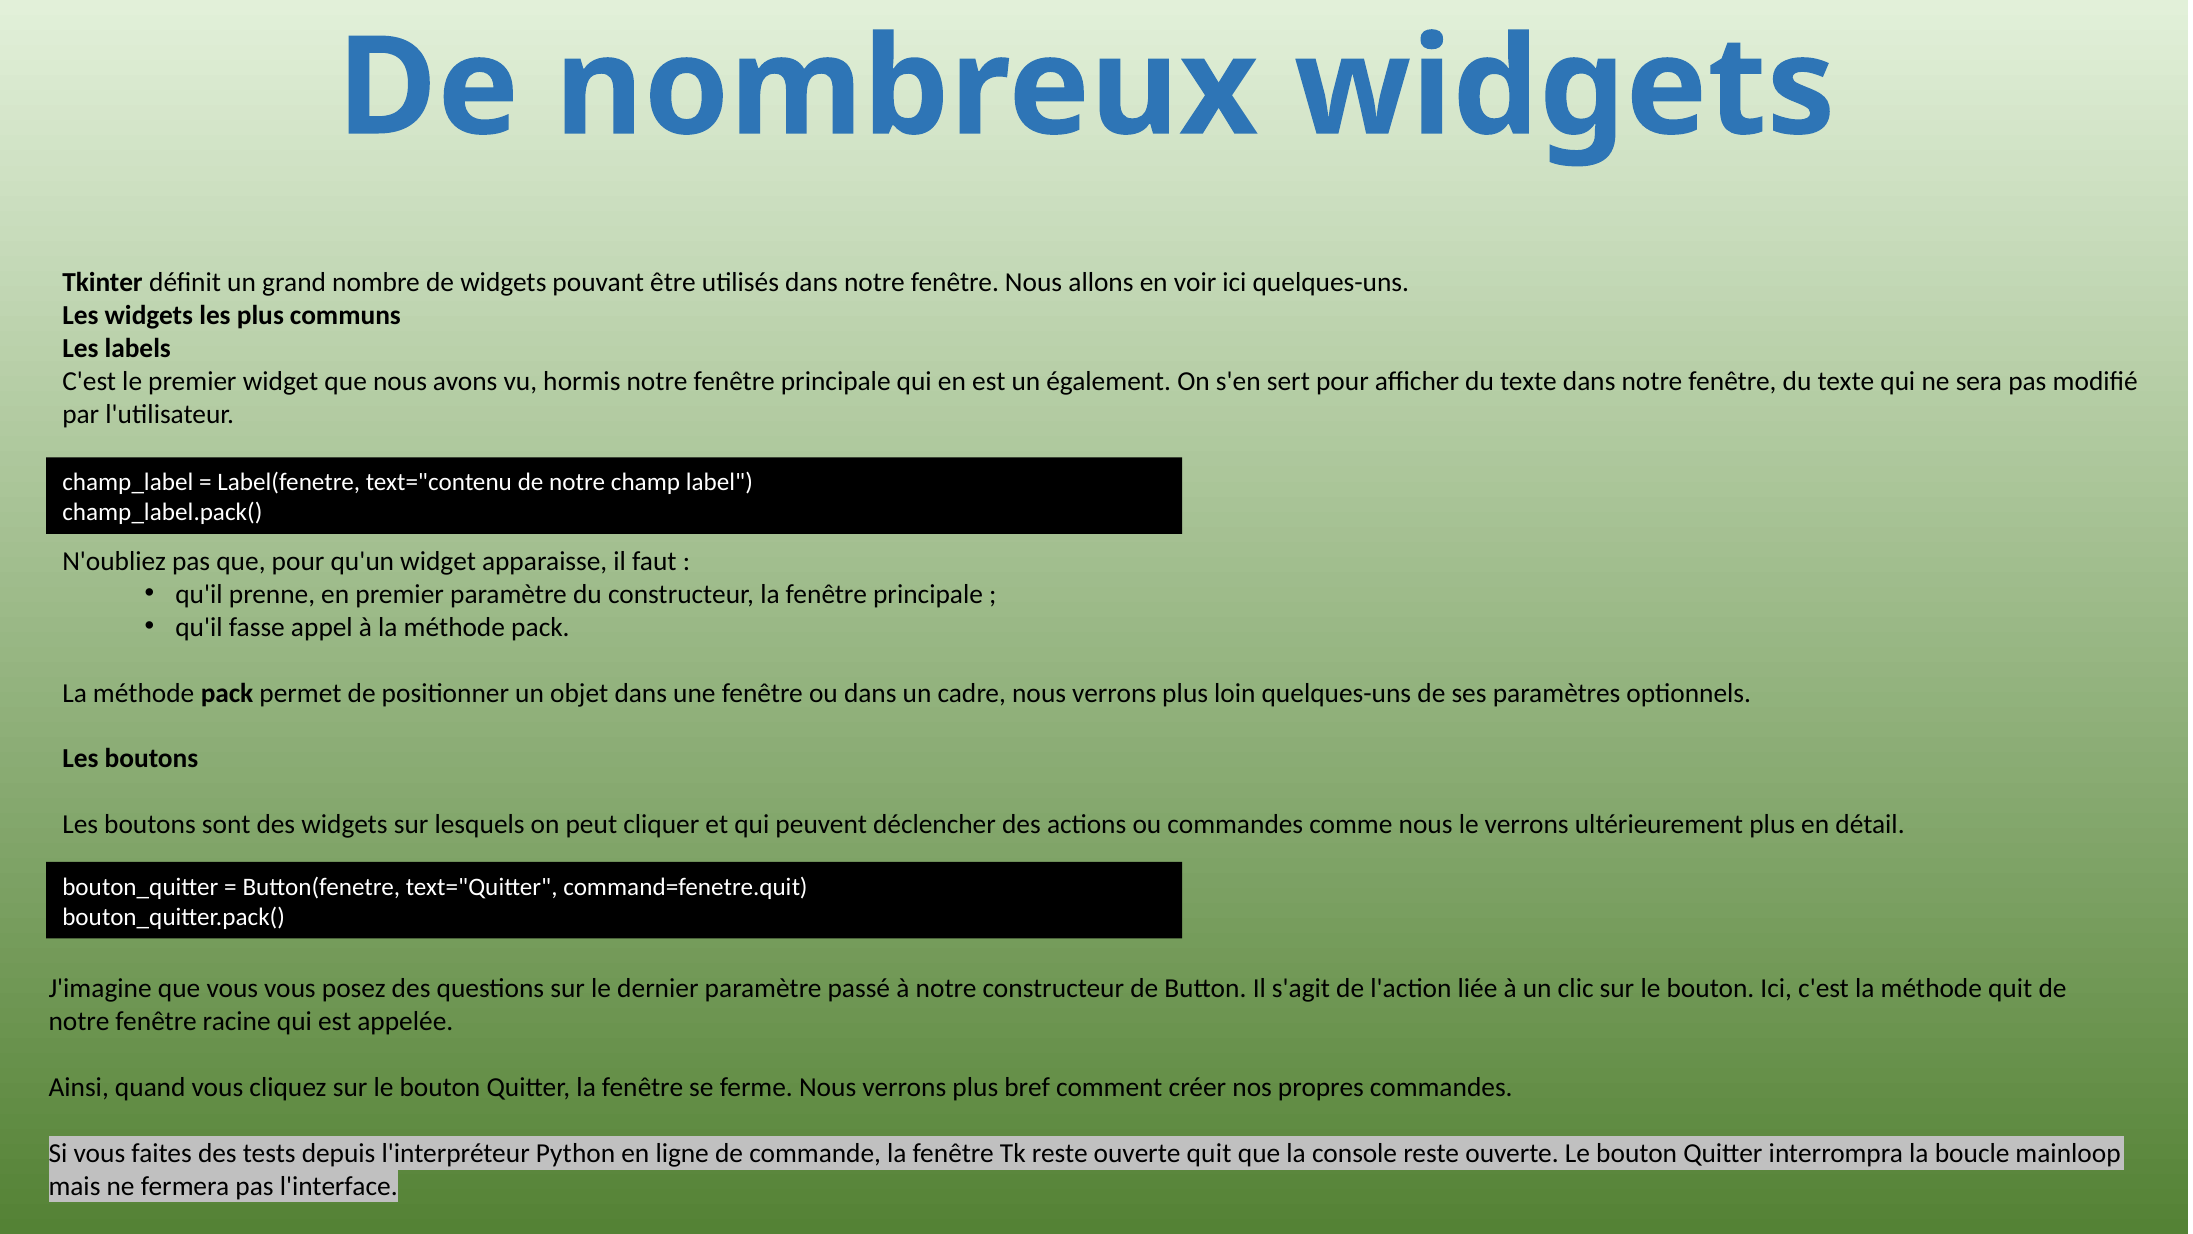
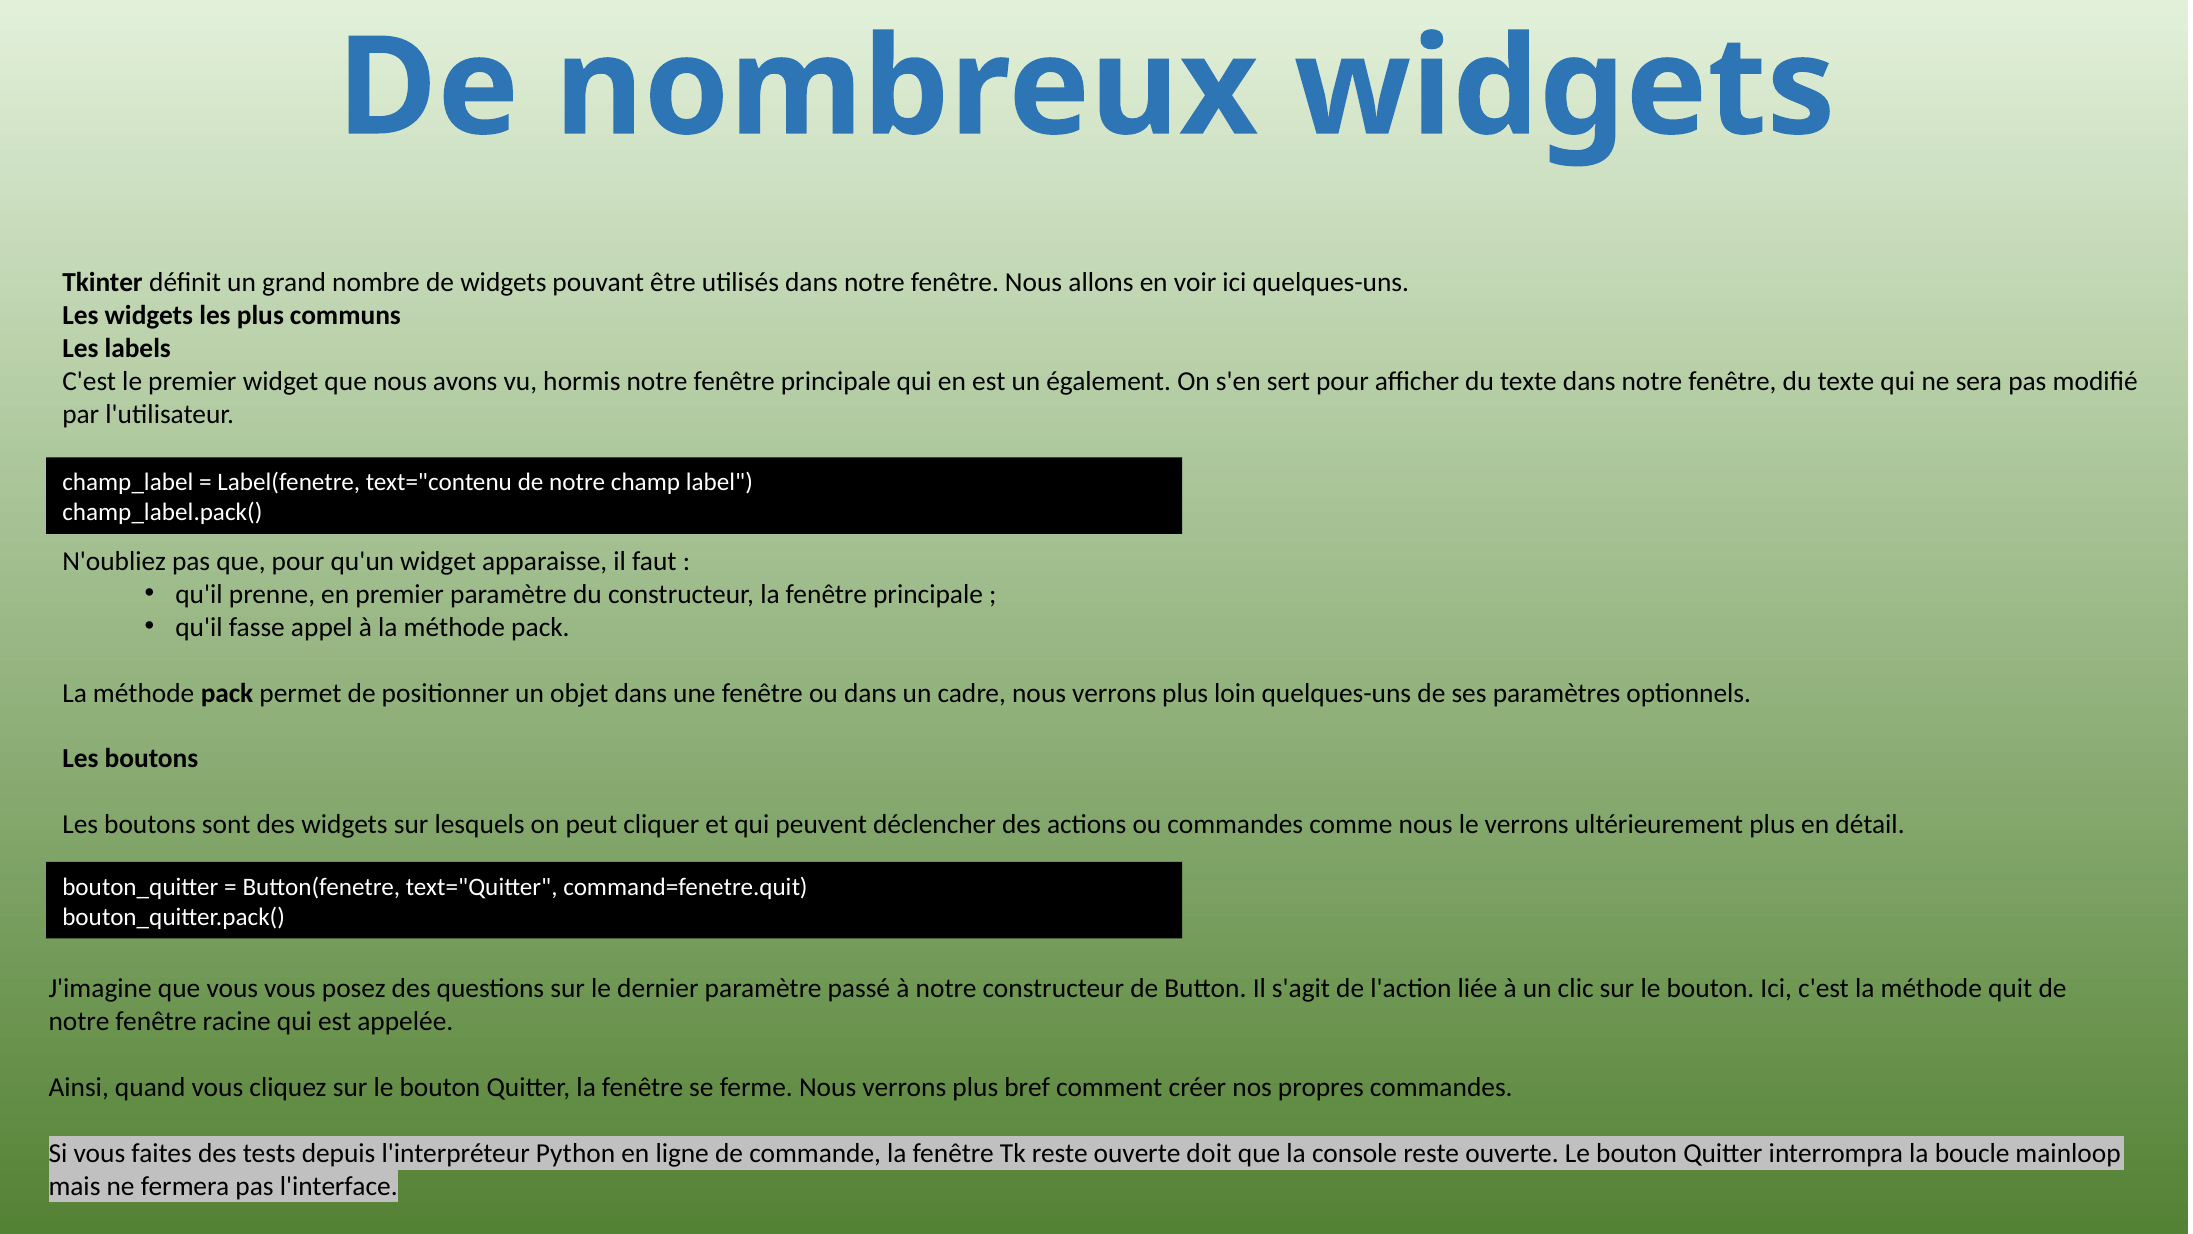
ouverte quit: quit -> doit
